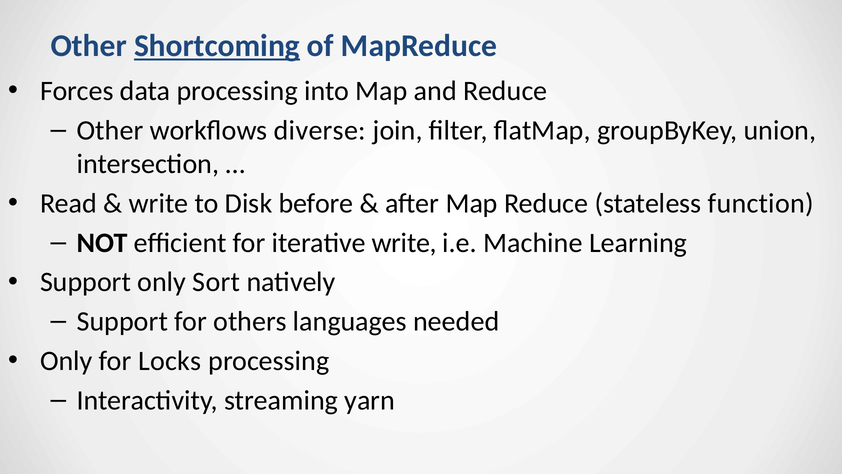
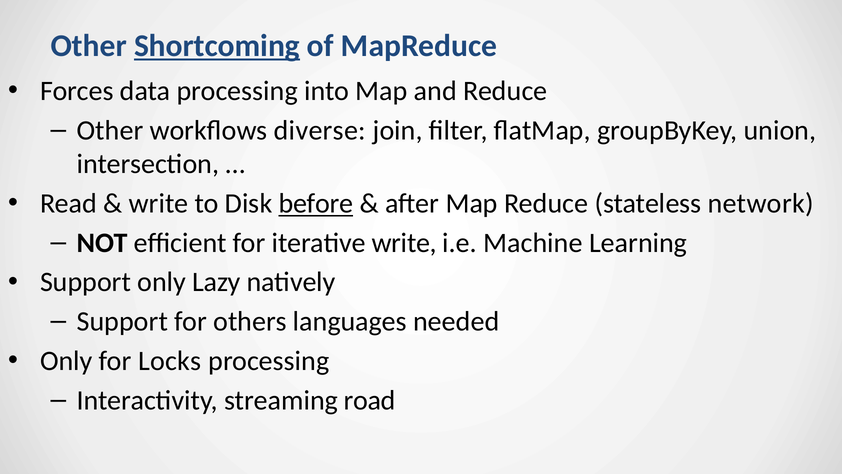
before underline: none -> present
function: function -> network
Sort: Sort -> Lazy
yarn: yarn -> road
